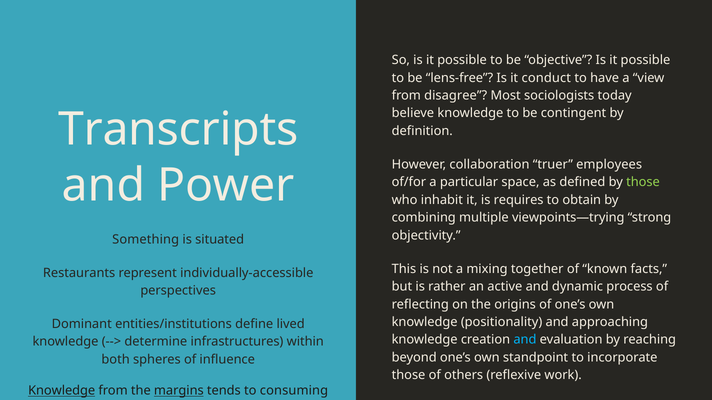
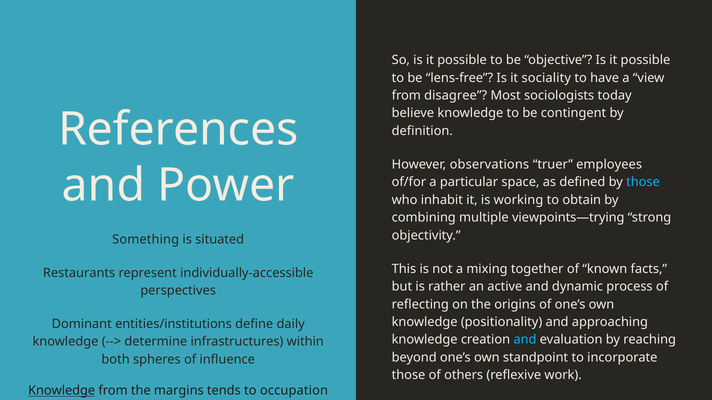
conduct: conduct -> sociality
Transcripts: Transcripts -> References
collaboration: collaboration -> observations
those at (643, 182) colour: light green -> light blue
requires: requires -> working
lived: lived -> daily
margins underline: present -> none
consuming: consuming -> occupation
